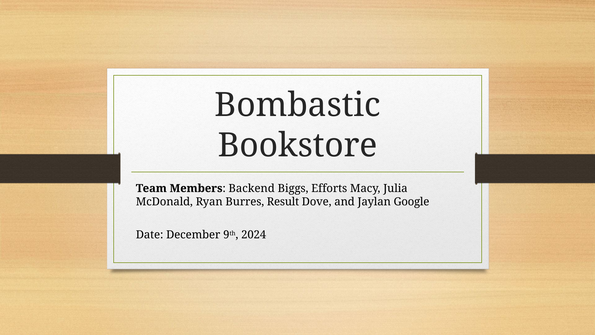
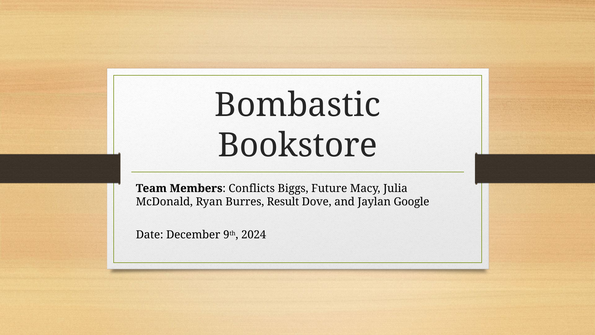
Backend: Backend -> Conflicts
Efforts: Efforts -> Future
